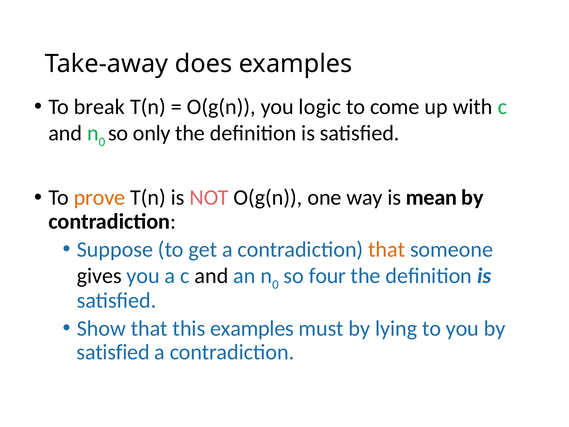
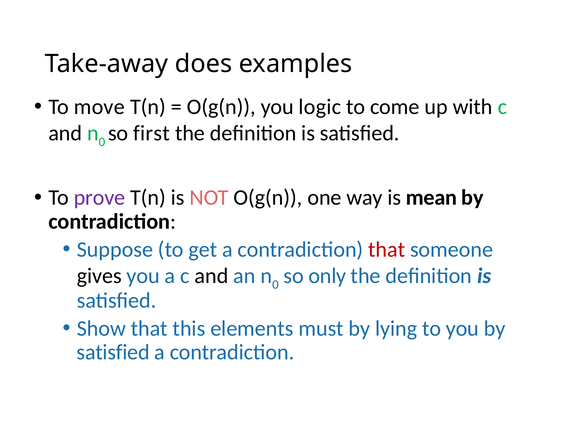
break: break -> move
only: only -> first
prove colour: orange -> purple
that at (387, 249) colour: orange -> red
four: four -> only
this examples: examples -> elements
